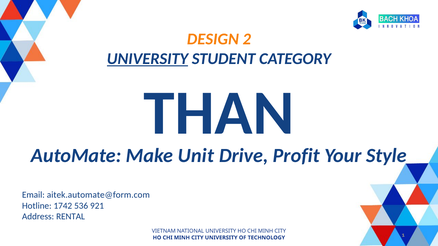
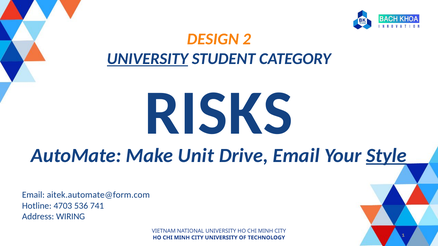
THAN: THAN -> RISKS
Drive Profit: Profit -> Email
Style underline: none -> present
1742: 1742 -> 4703
921: 921 -> 741
RENTAL: RENTAL -> WIRING
